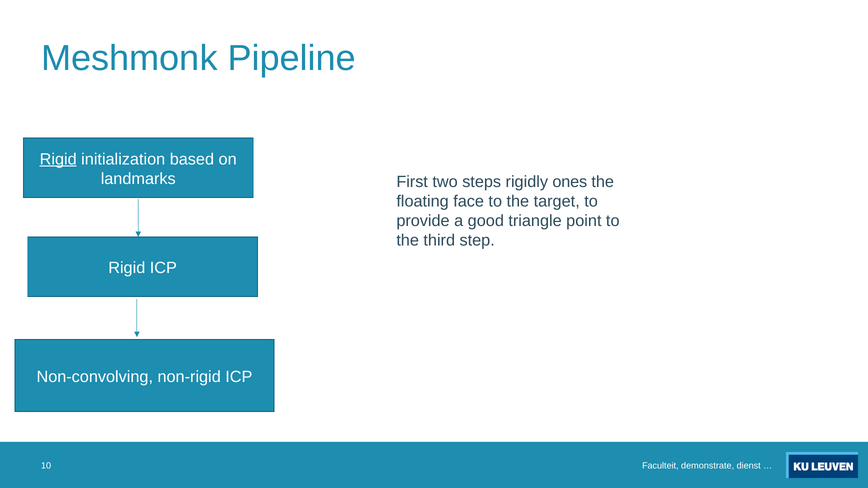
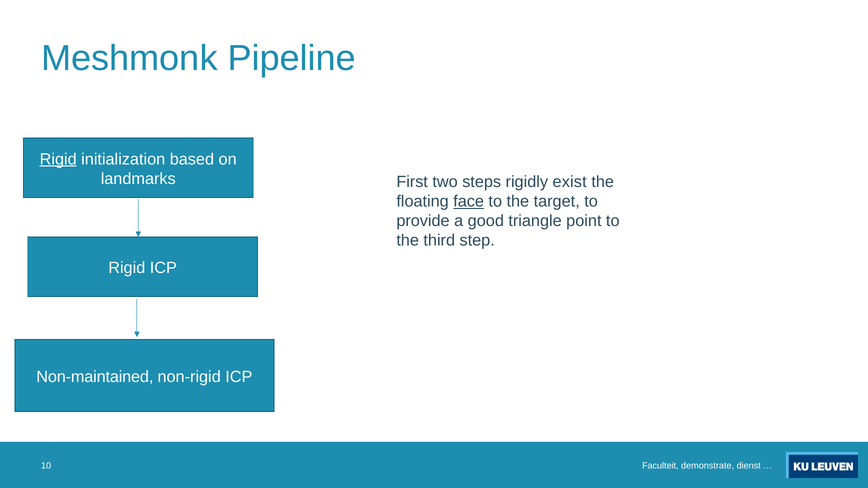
ones: ones -> exist
face underline: none -> present
Non-convolving: Non-convolving -> Non-maintained
